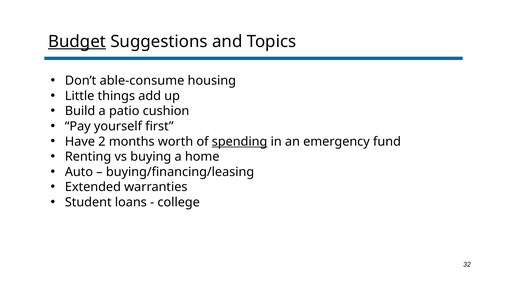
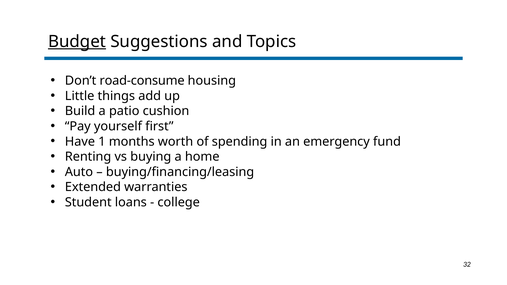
able-consume: able-consume -> road-consume
2: 2 -> 1
spending underline: present -> none
